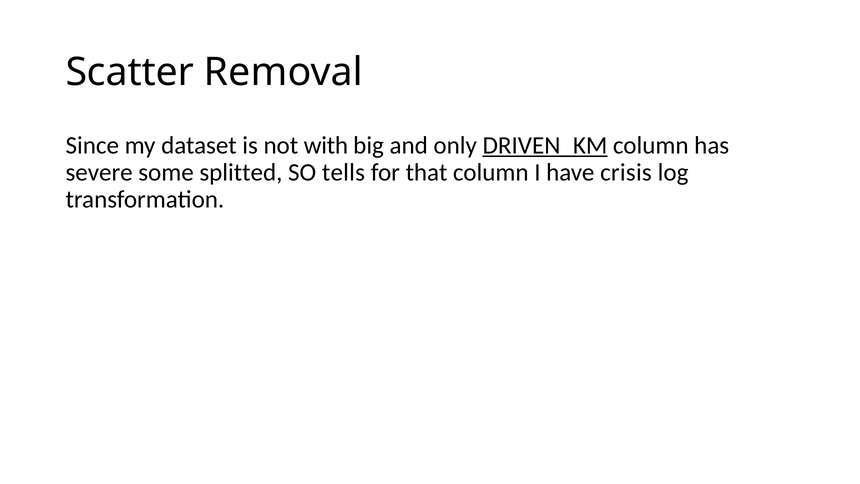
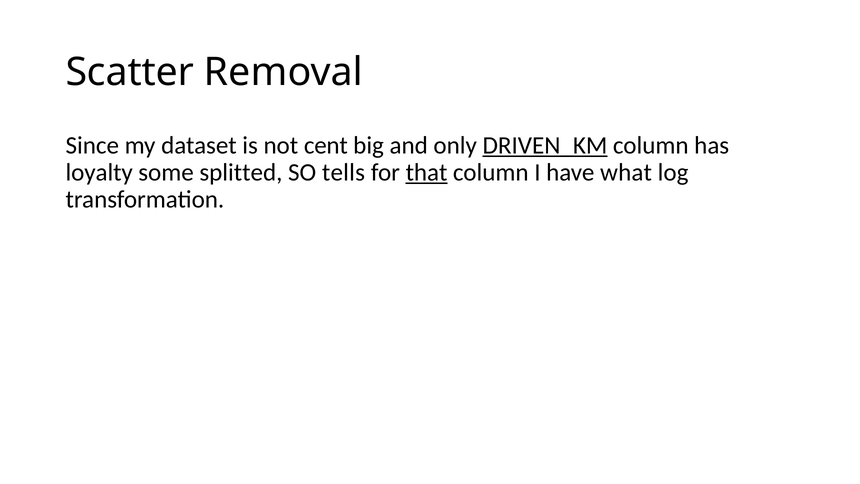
with: with -> cent
severe: severe -> loyalty
that underline: none -> present
crisis: crisis -> what
